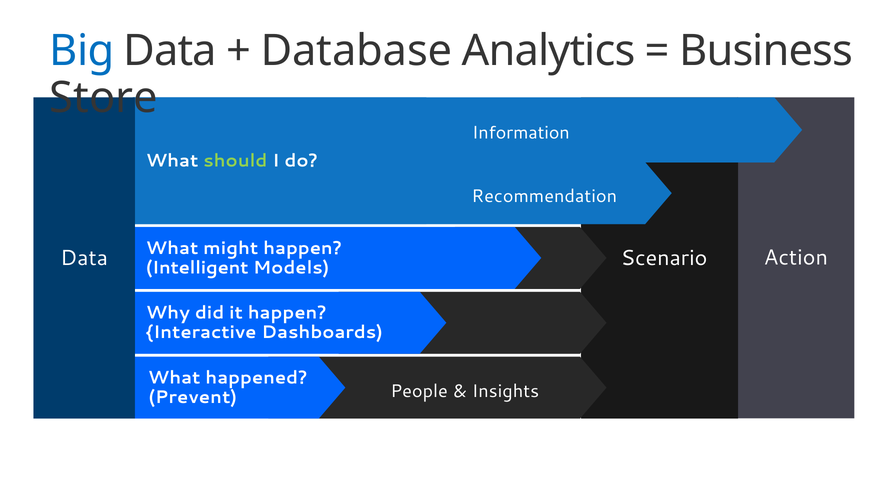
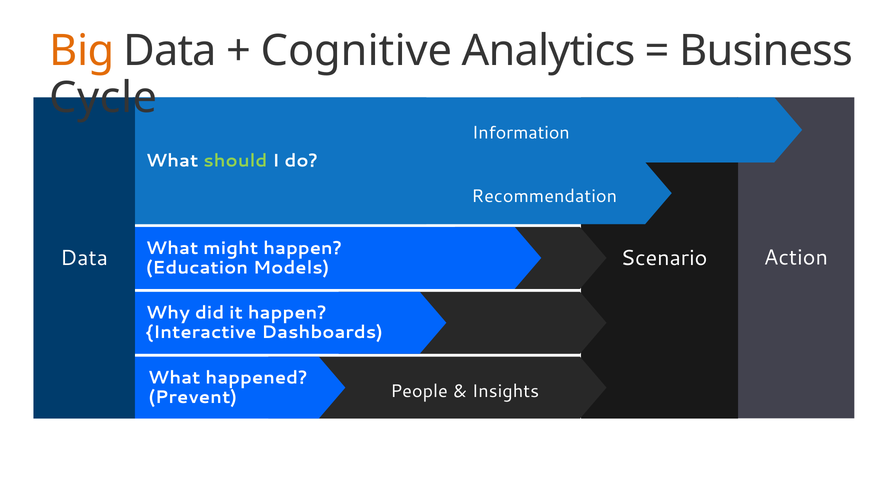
Big colour: blue -> orange
Database: Database -> Cognitive
Store: Store -> Cycle
Intelligent: Intelligent -> Education
